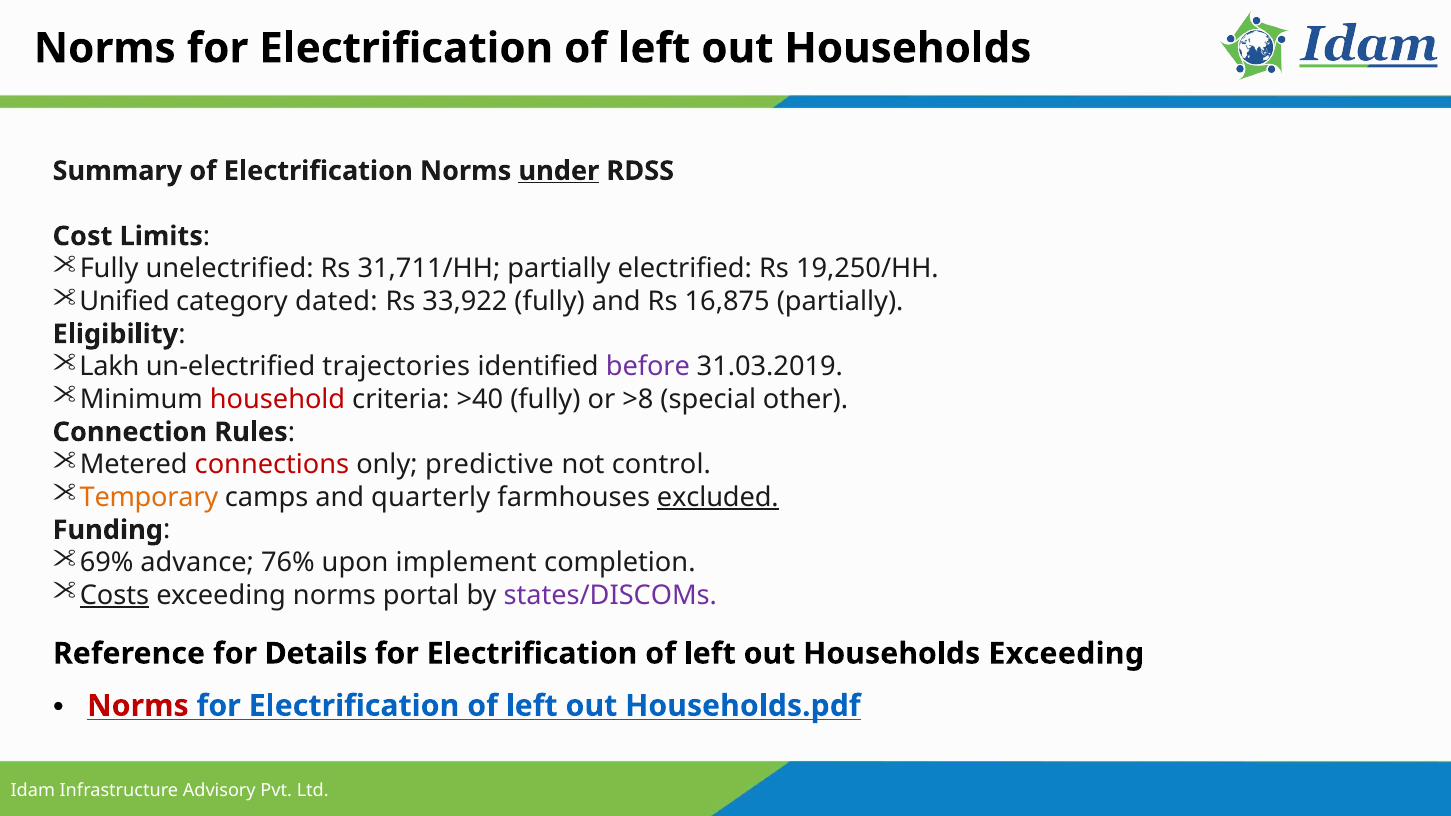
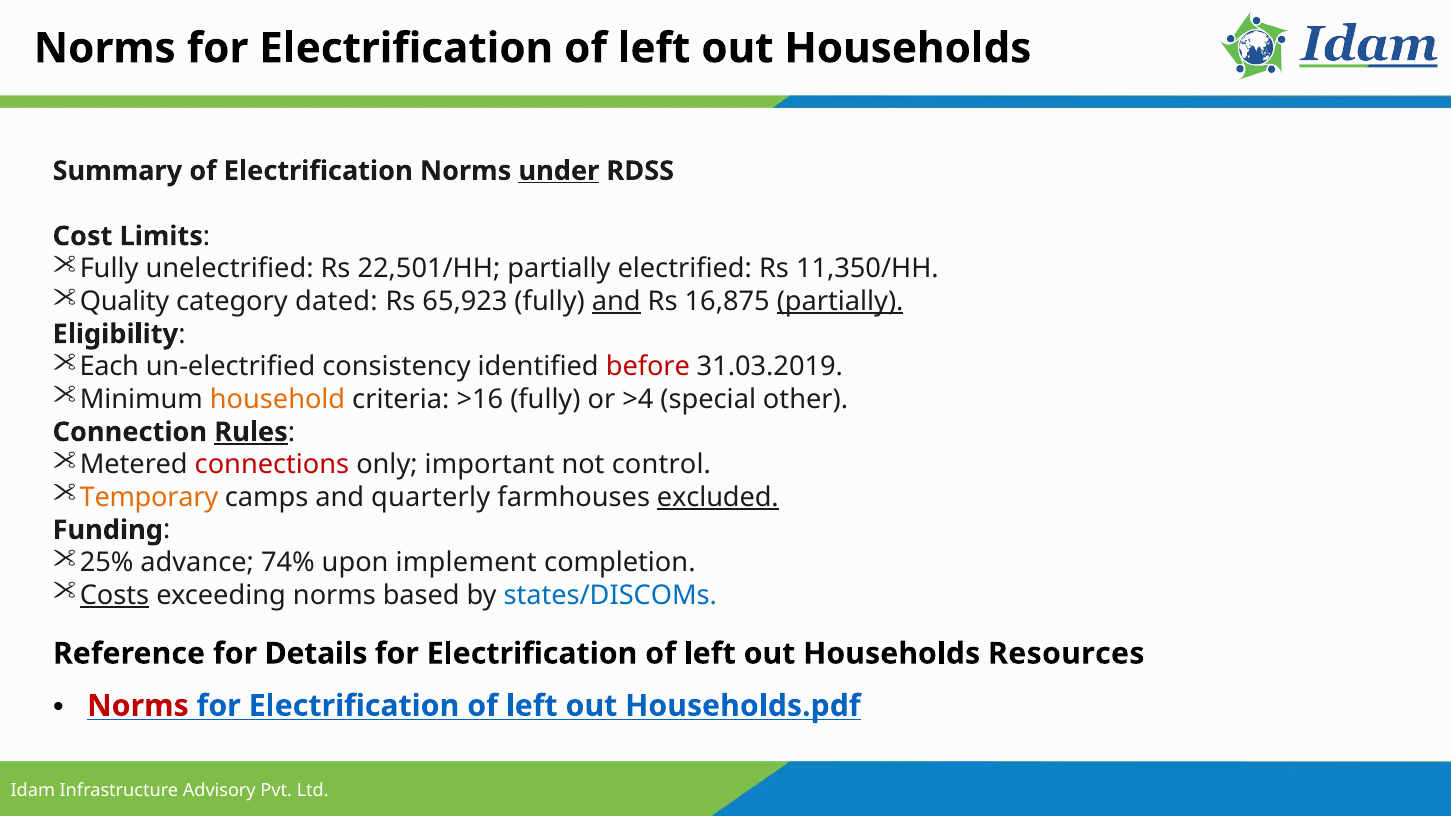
31,711/HH: 31,711/HH -> 22,501/HH
19,250/HH: 19,250/HH -> 11,350/HH
Unified: Unified -> Quality
33,922: 33,922 -> 65,923
and at (616, 302) underline: none -> present
partially at (840, 302) underline: none -> present
Lakh: Lakh -> Each
trajectories: trajectories -> consistency
before colour: purple -> red
household colour: red -> orange
>40: >40 -> >16
>8: >8 -> >4
Rules underline: none -> present
predictive: predictive -> important
69%: 69% -> 25%
76%: 76% -> 74%
portal: portal -> based
states/DISCOMs colour: purple -> blue
Households Exceeding: Exceeding -> Resources
